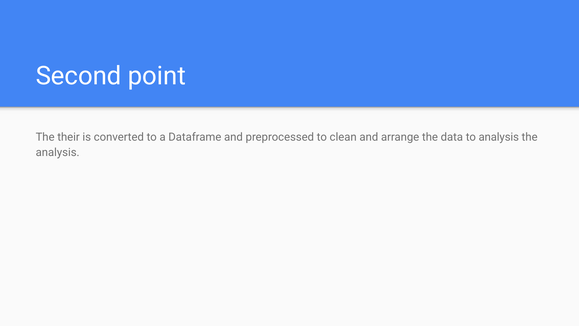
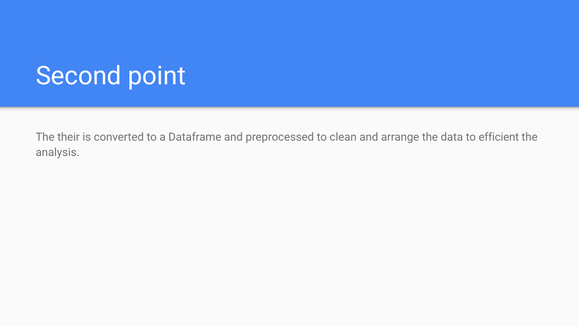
to analysis: analysis -> efficient
